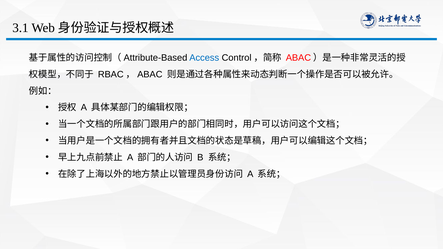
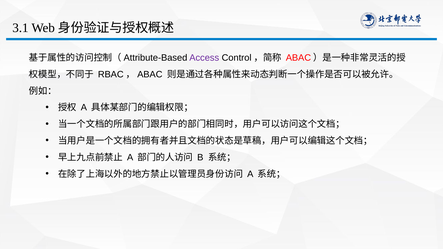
Access colour: blue -> purple
